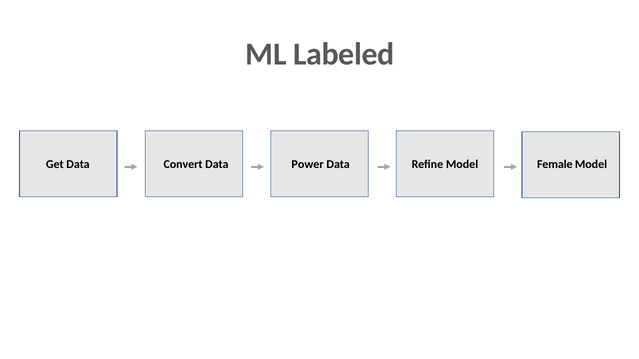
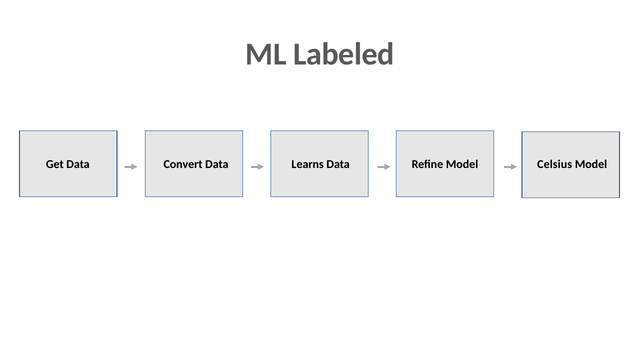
Power: Power -> Learns
Female: Female -> Celsius
